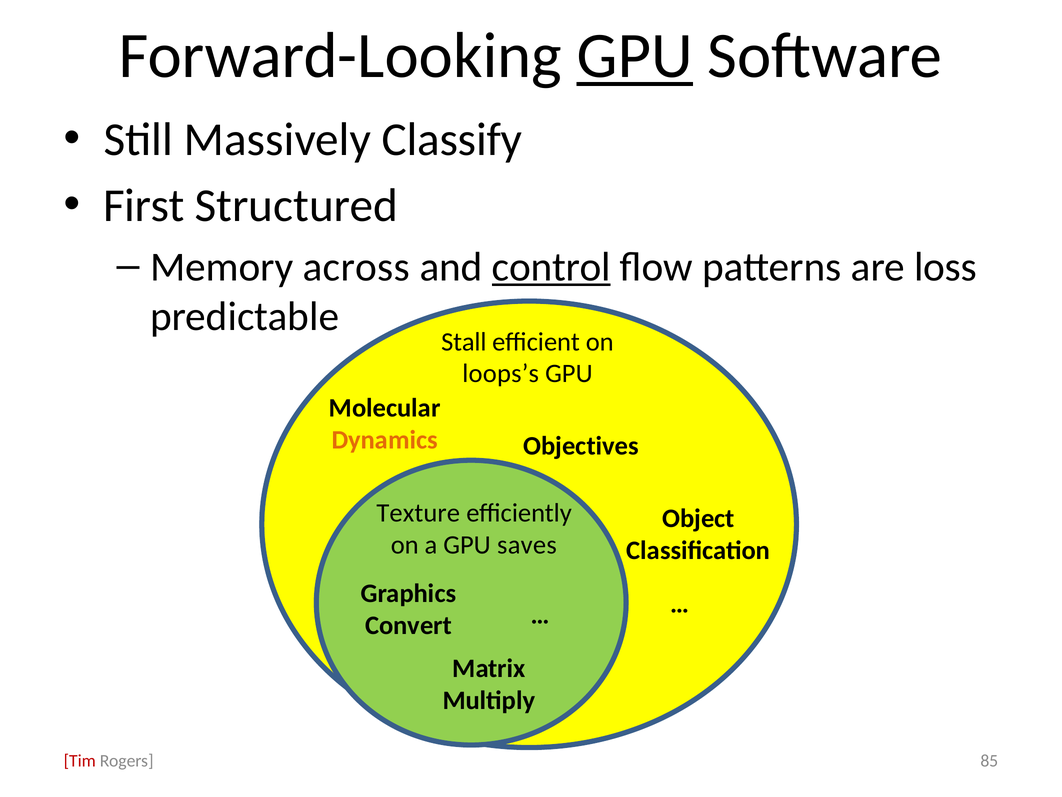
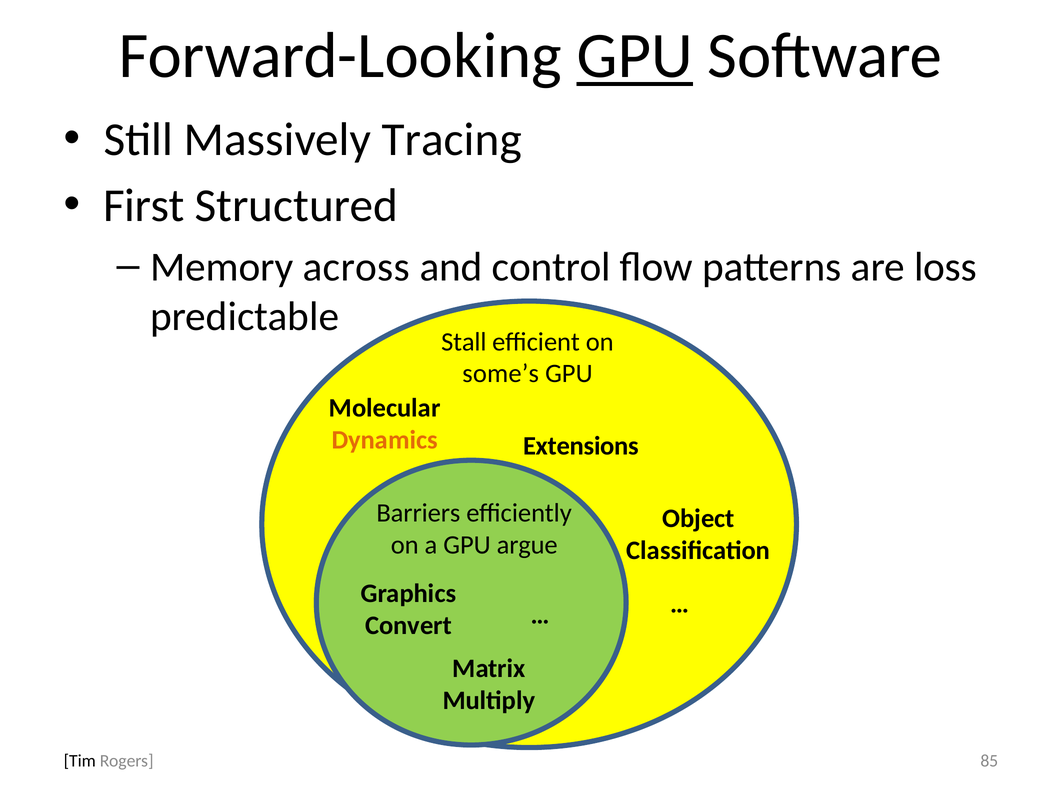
Classify: Classify -> Tracing
control underline: present -> none
loops’s: loops’s -> some’s
Objectives: Objectives -> Extensions
Texture: Texture -> Barriers
saves: saves -> argue
Tim colour: red -> black
